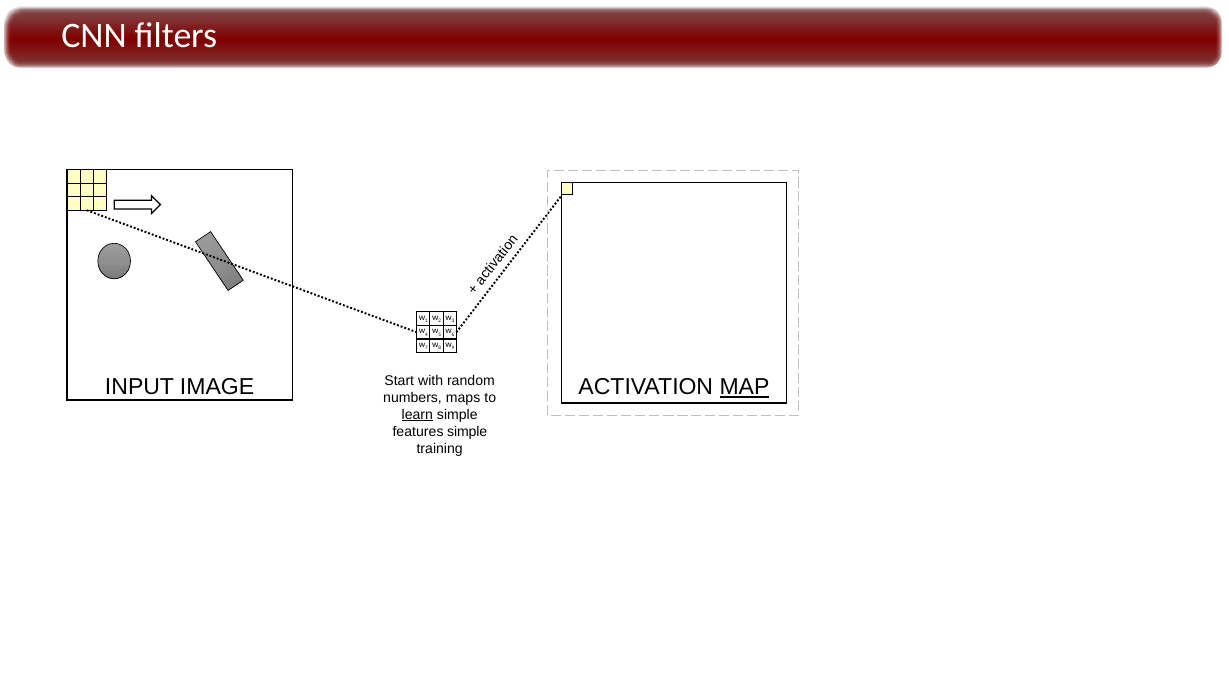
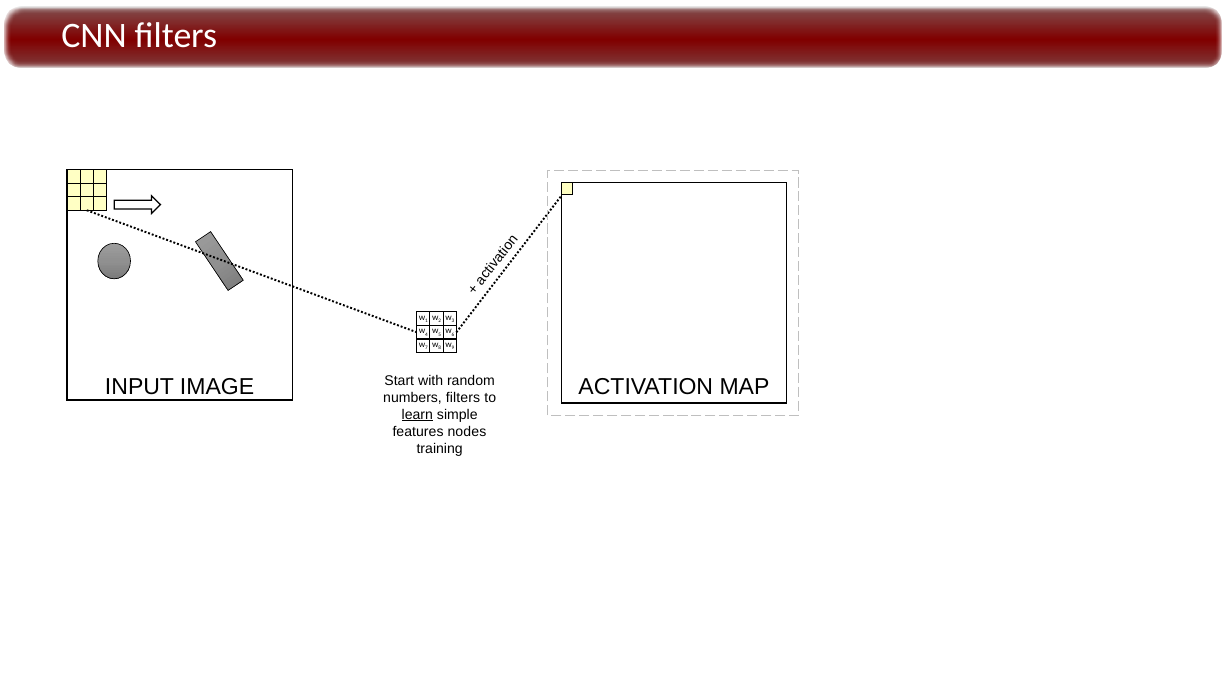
MAP underline: present -> none
numbers maps: maps -> filters
features simple: simple -> nodes
